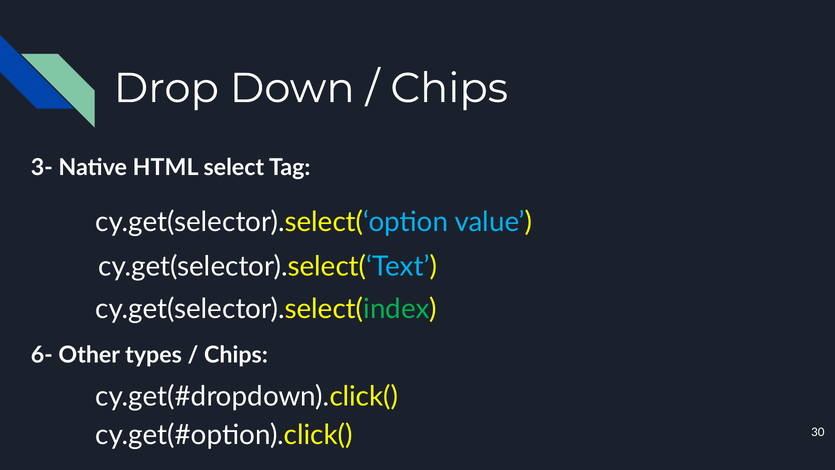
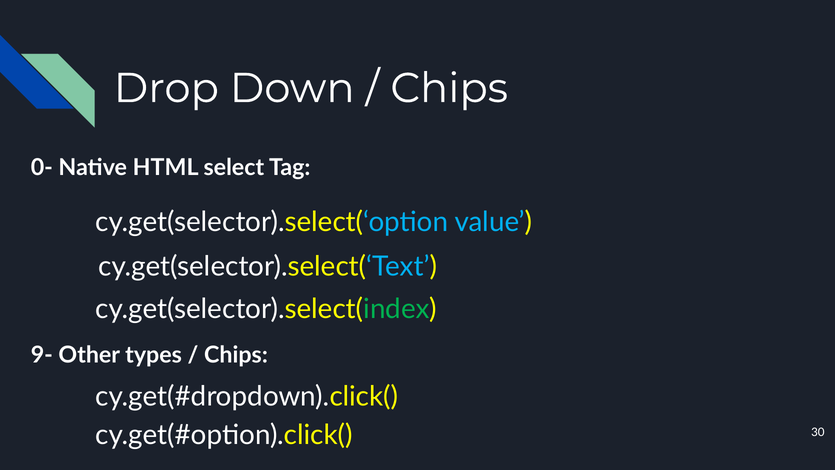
3-: 3- -> 0-
6-: 6- -> 9-
